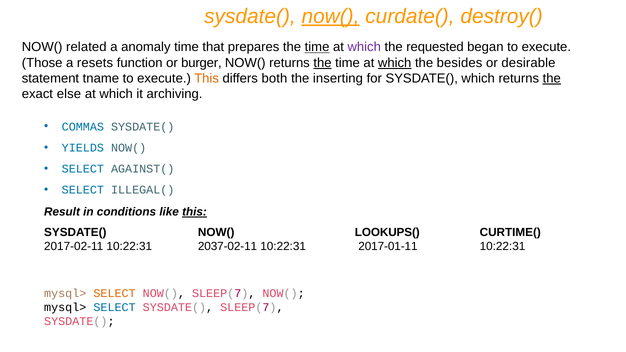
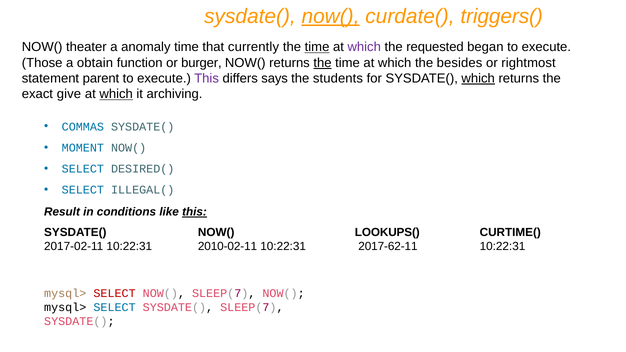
destroy(: destroy( -> triggers(
related: related -> theater
prepares: prepares -> currently
resets: resets -> obtain
which at (395, 63) underline: present -> none
desirable: desirable -> rightmost
tname: tname -> parent
This at (207, 78) colour: orange -> purple
both: both -> says
inserting: inserting -> students
which at (478, 78) underline: none -> present
the at (552, 78) underline: present -> none
else: else -> give
which at (116, 94) underline: none -> present
YIELDS: YIELDS -> MOMENT
AGAINST(: AGAINST( -> DESIRED(
2037-02-11: 2037-02-11 -> 2010-02-11
2017-01-11: 2017-01-11 -> 2017-62-11
SELECT at (115, 293) colour: orange -> red
